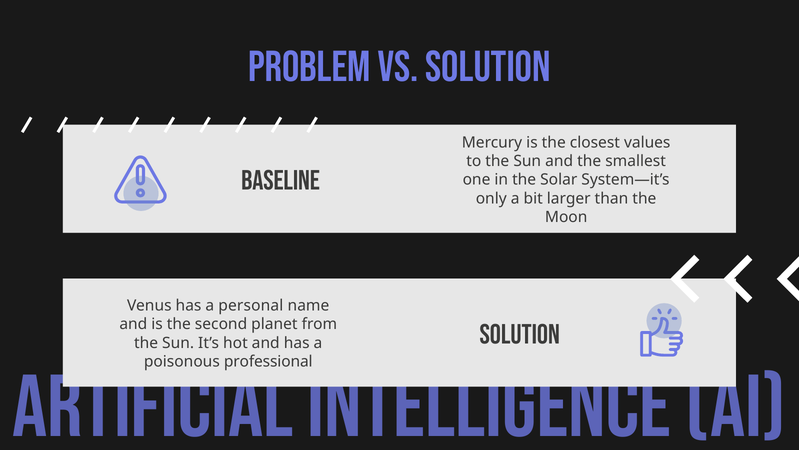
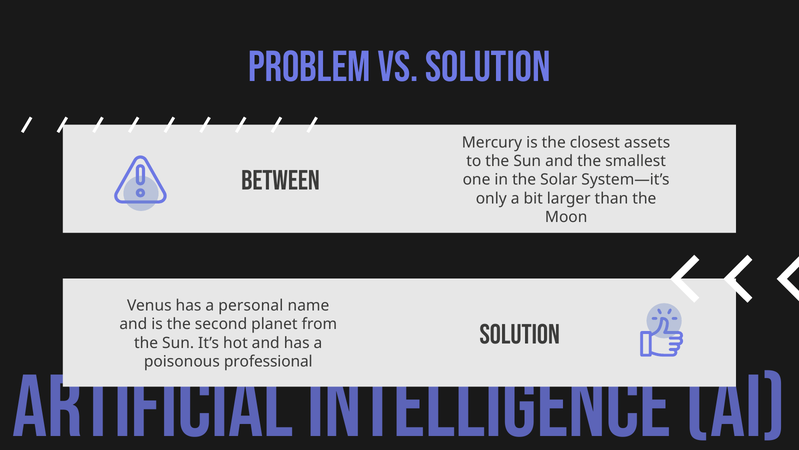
values: values -> assets
baseline: baseline -> between
